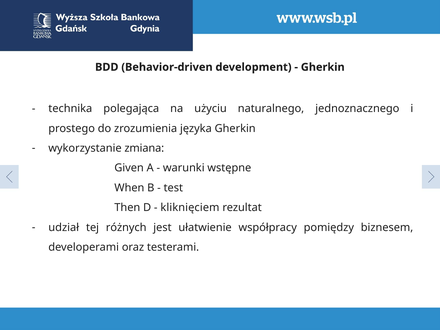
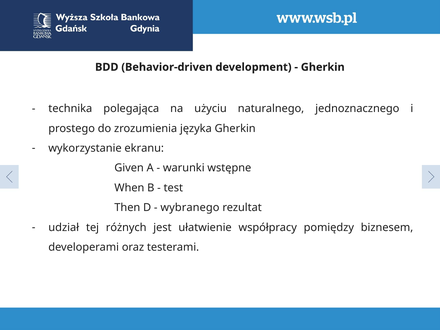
zmiana: zmiana -> ekranu
kliknięciem: kliknięciem -> wybranego
